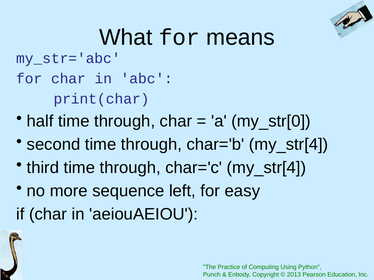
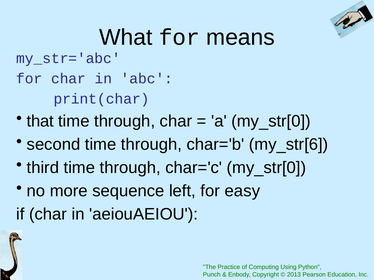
half: half -> that
char='b my_str[4: my_str[4 -> my_str[6
char='c my_str[4: my_str[4 -> my_str[0
